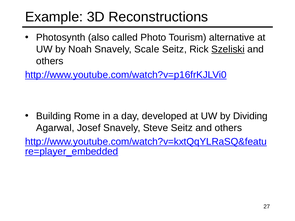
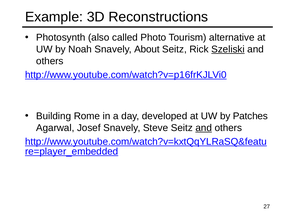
Scale: Scale -> About
Dividing: Dividing -> Patches
and at (204, 128) underline: none -> present
